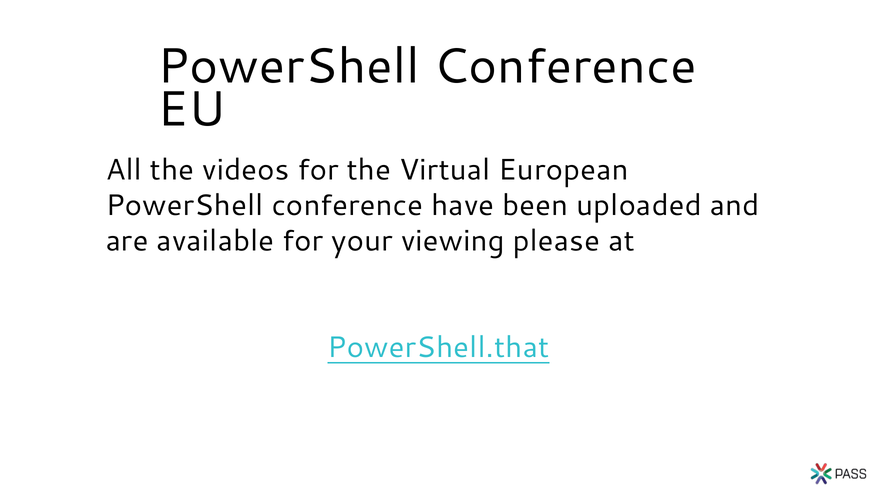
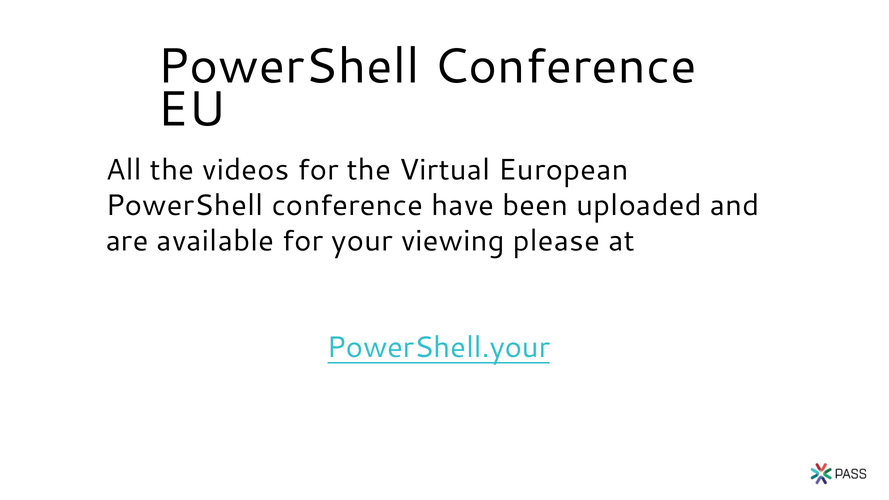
PowerShell.that: PowerShell.that -> PowerShell.your
